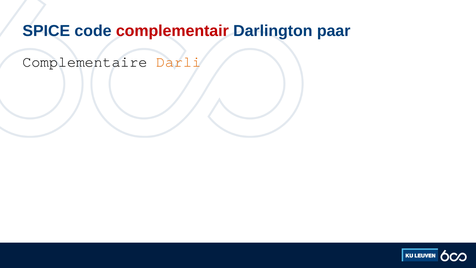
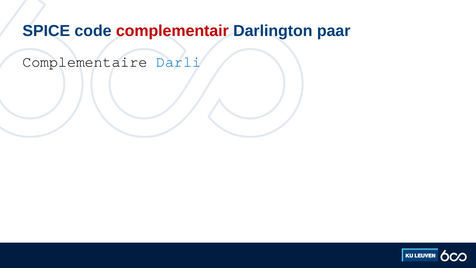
Darli colour: orange -> blue
